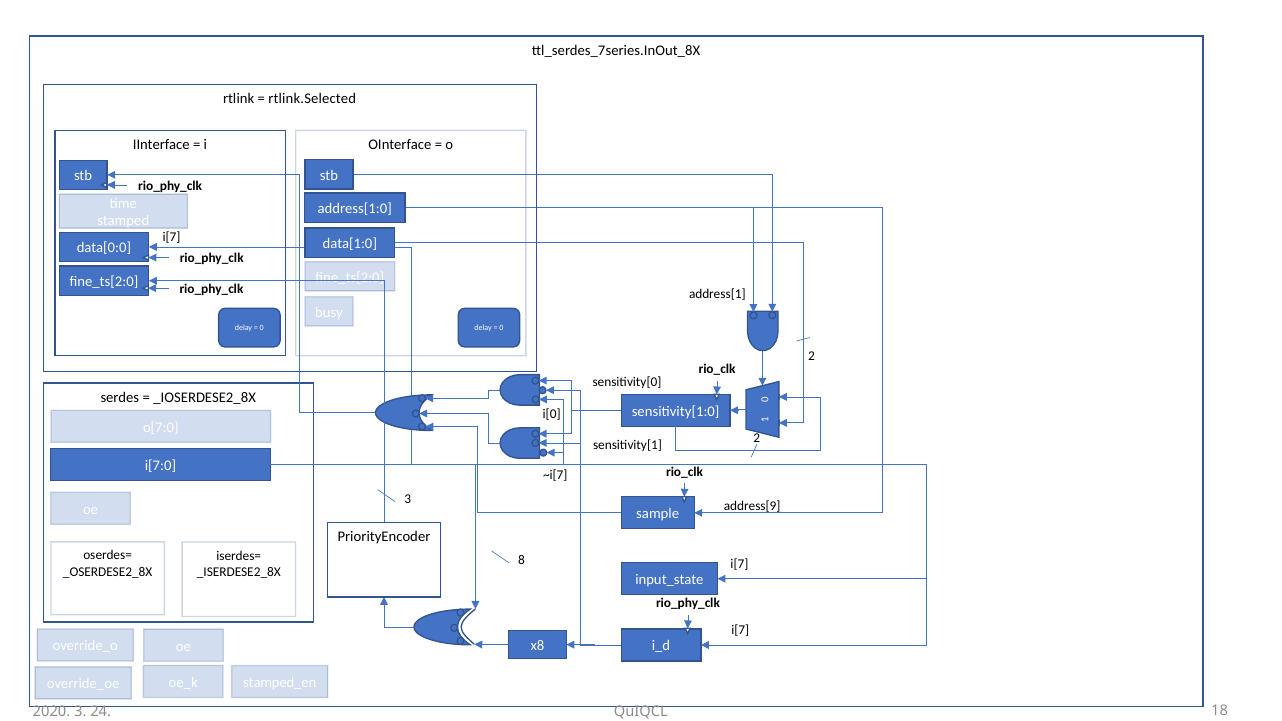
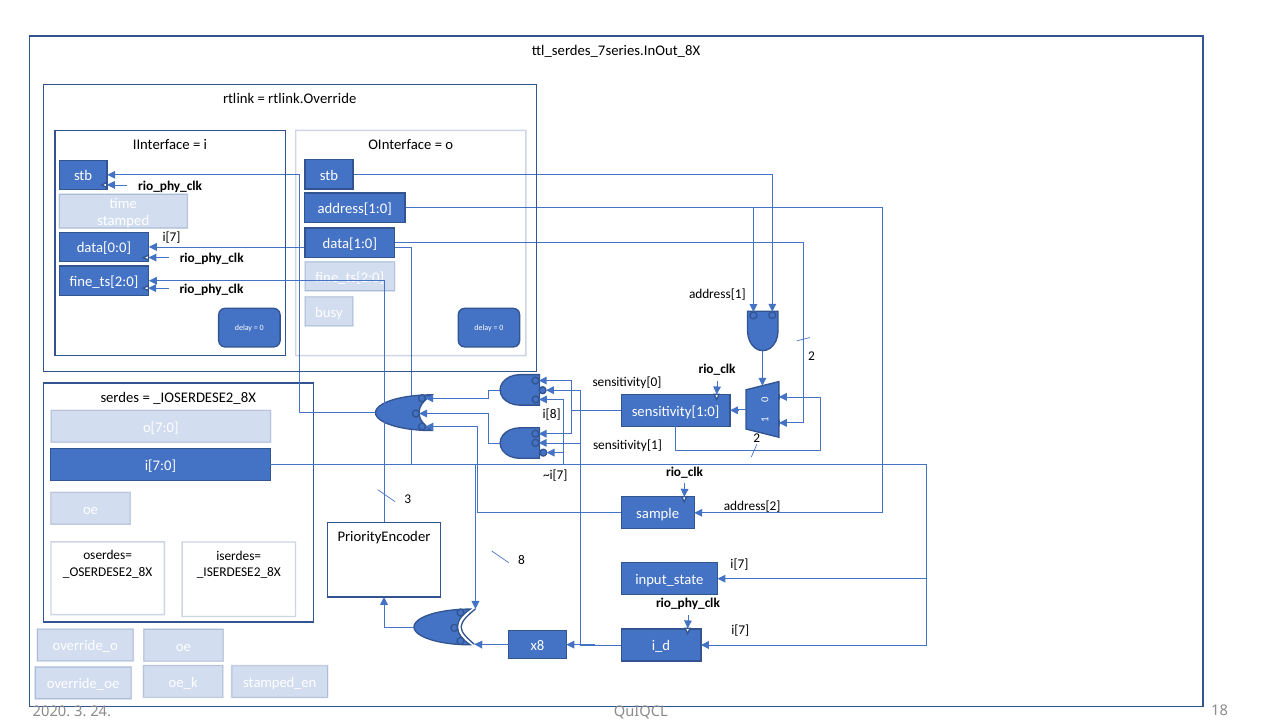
rtlink.Selected: rtlink.Selected -> rtlink.Override
i[0: i[0 -> i[8
address[9: address[9 -> address[2
